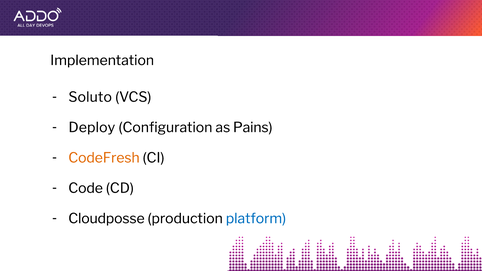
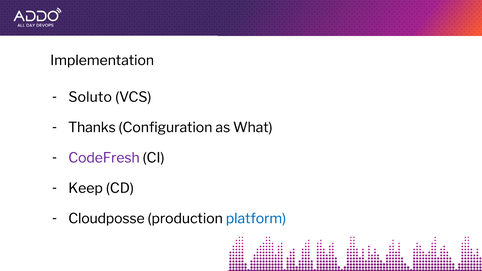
Deploy: Deploy -> Thanks
Pains: Pains -> What
CodeFresh colour: orange -> purple
Code: Code -> Keep
